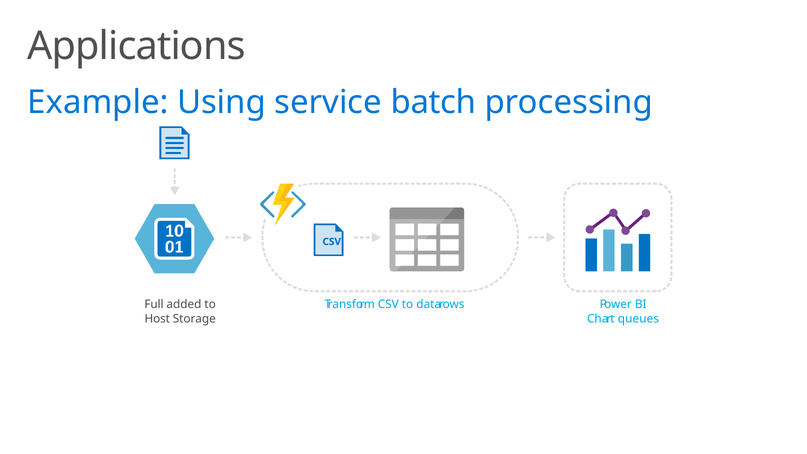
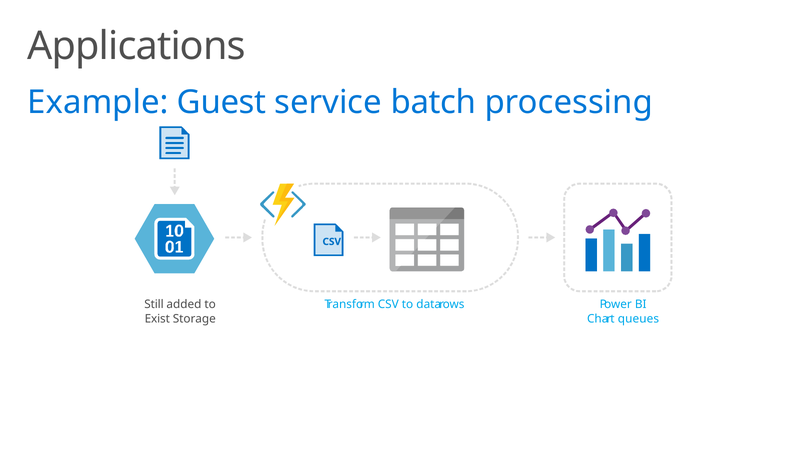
Using: Using -> Guest
Full: Full -> Still
Host: Host -> Exist
